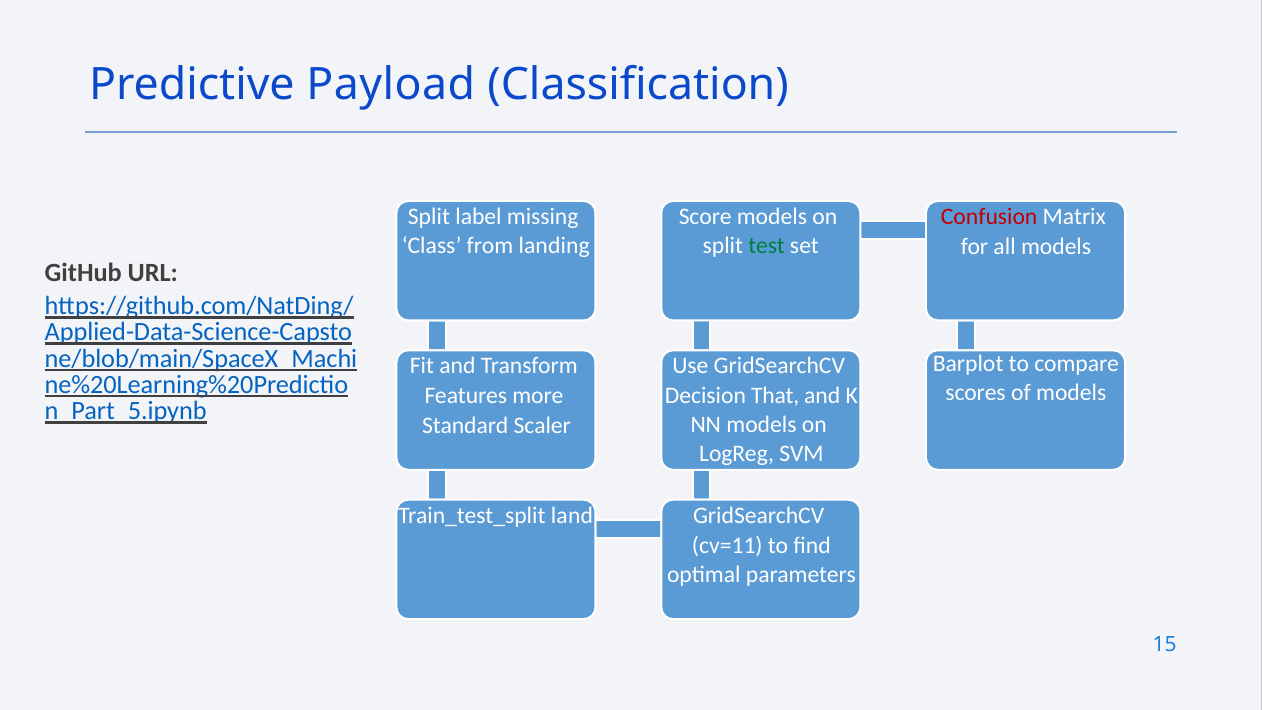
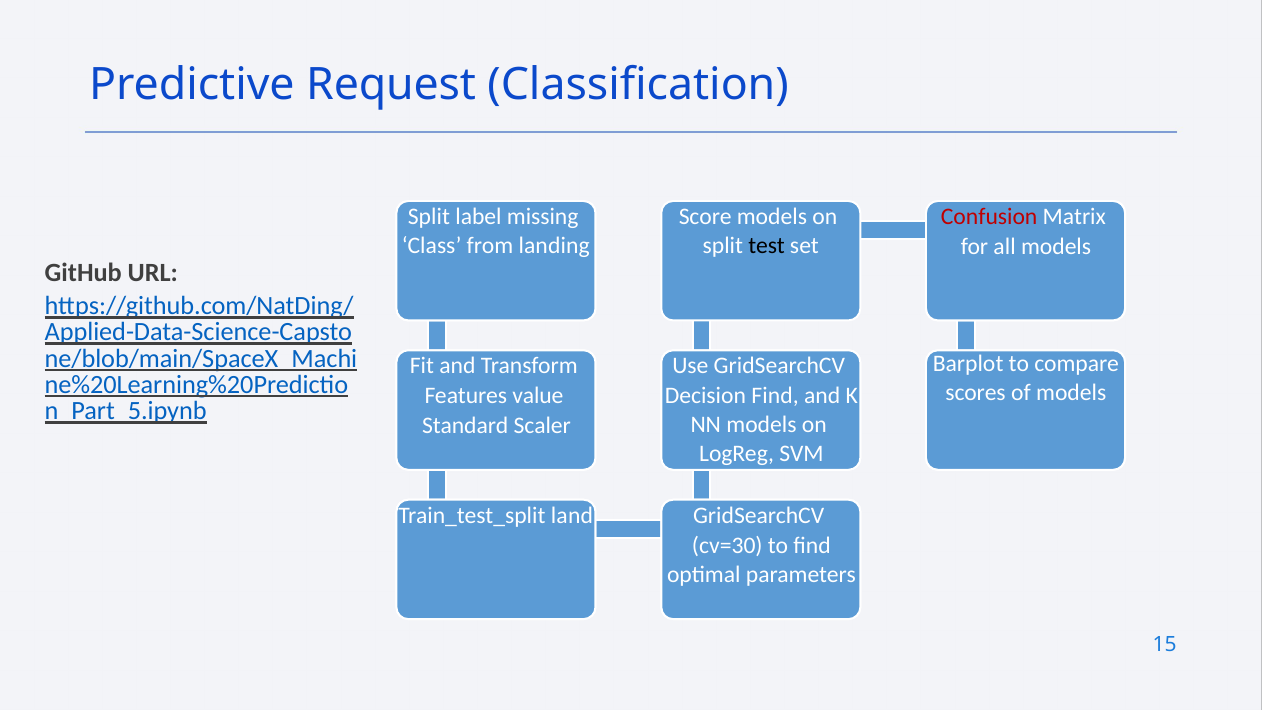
Payload: Payload -> Request
test colour: green -> black
more: more -> value
Decision That: That -> Find
cv=11: cv=11 -> cv=30
